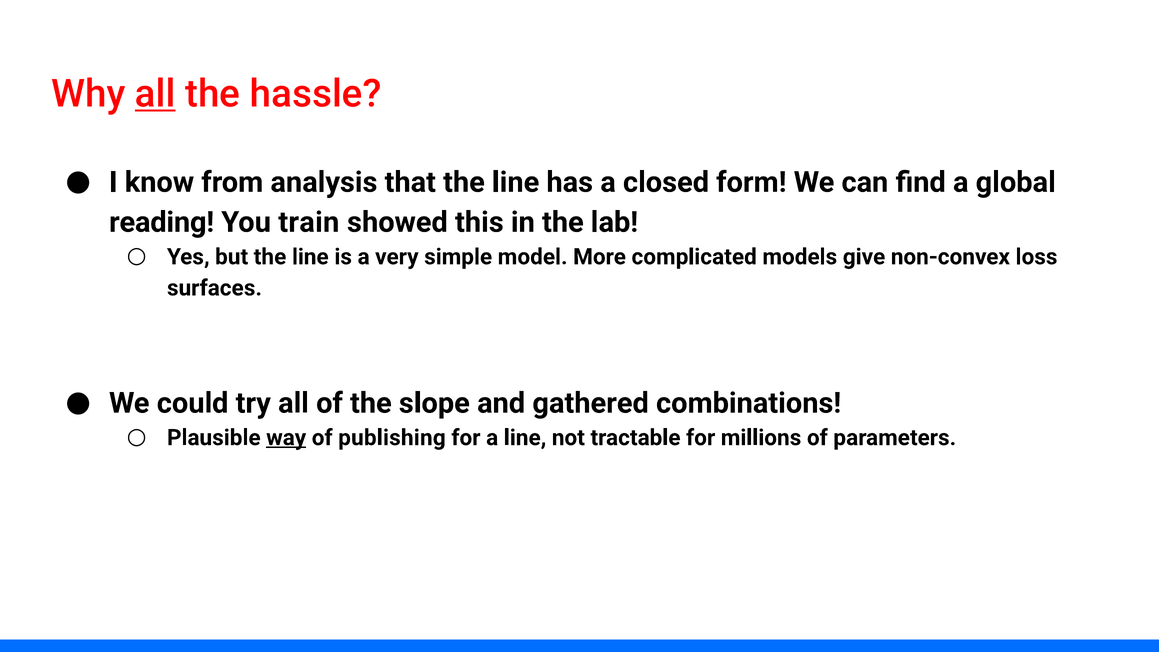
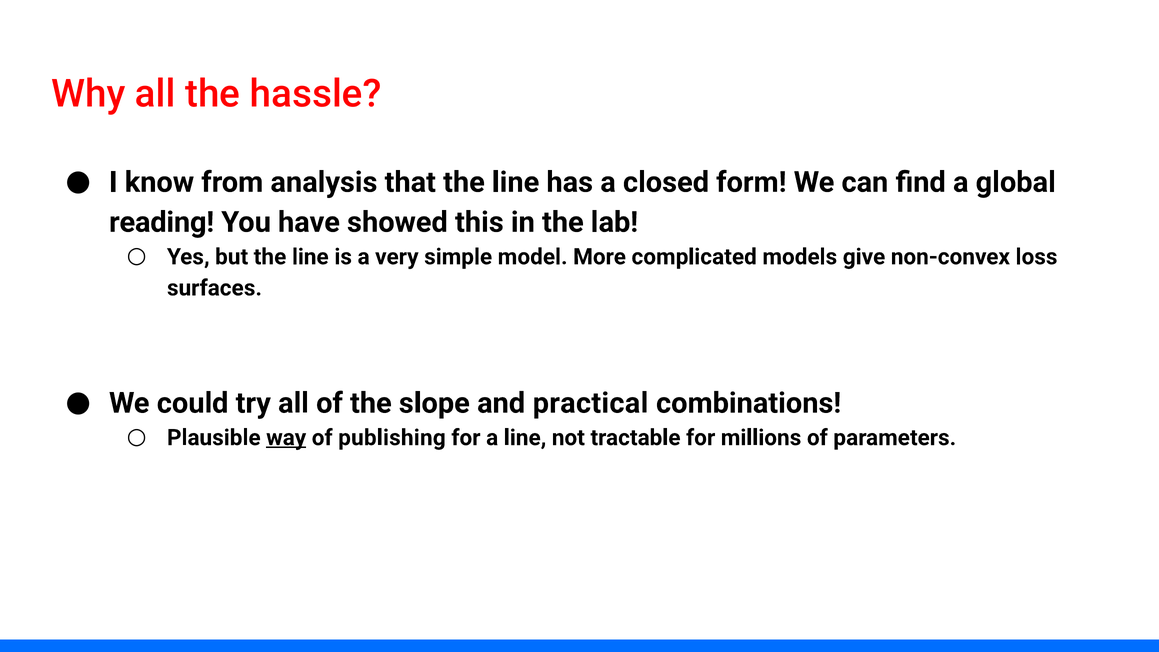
all at (155, 94) underline: present -> none
train: train -> have
gathered: gathered -> practical
